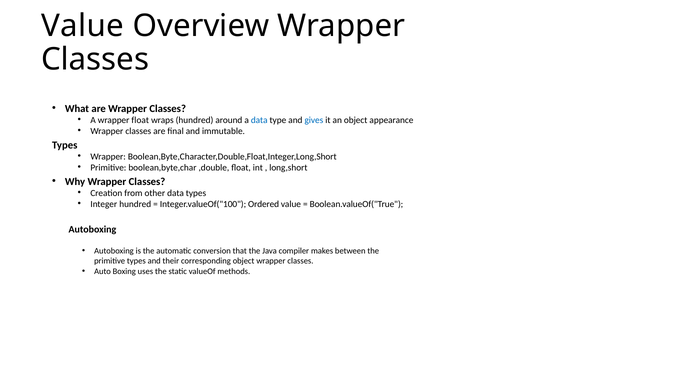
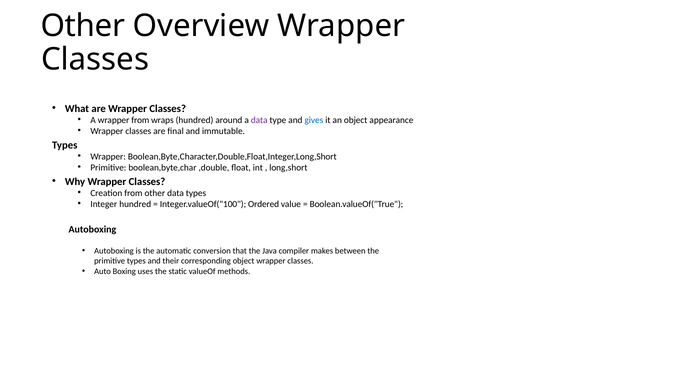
Value at (83, 26): Value -> Other
wrapper float: float -> from
data at (259, 120) colour: blue -> purple
